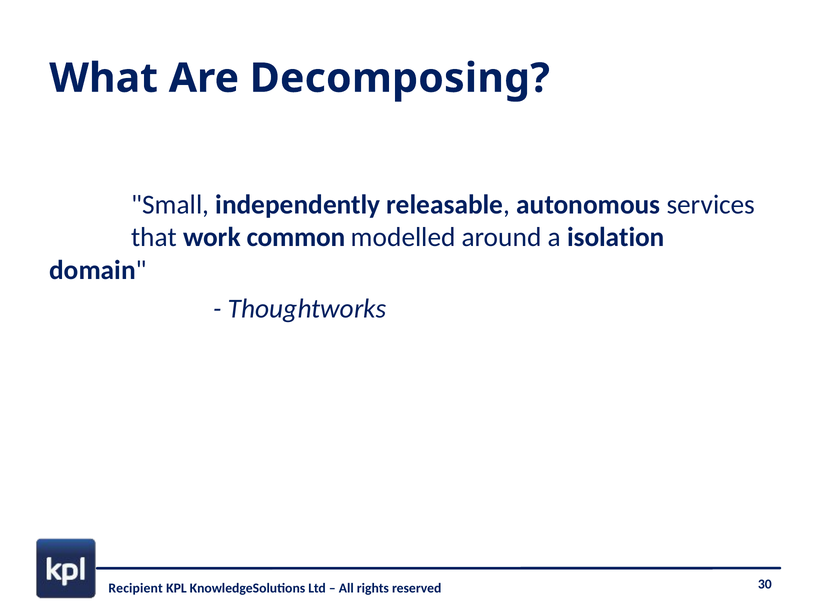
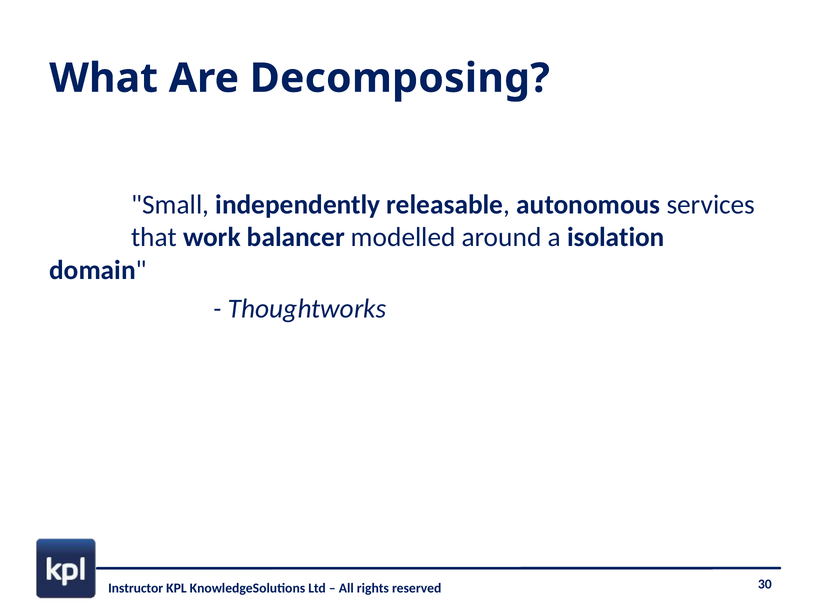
common: common -> balancer
Recipient: Recipient -> Instructor
